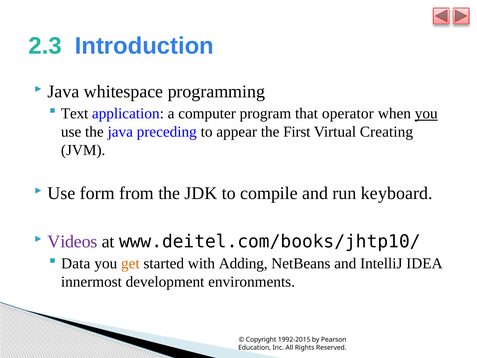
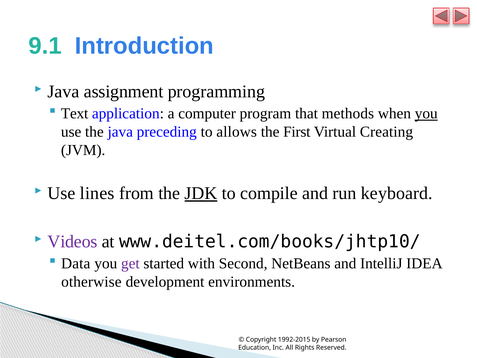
2.3: 2.3 -> 9.1
whitespace: whitespace -> assignment
operator: operator -> methods
appear: appear -> allows
form: form -> lines
JDK underline: none -> present
get colour: orange -> purple
Adding: Adding -> Second
innermost: innermost -> otherwise
